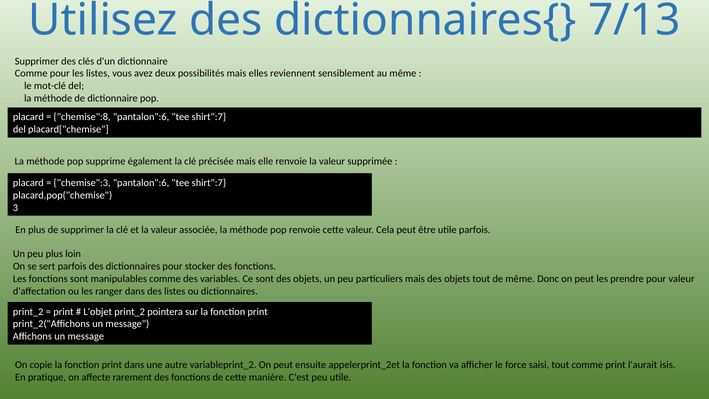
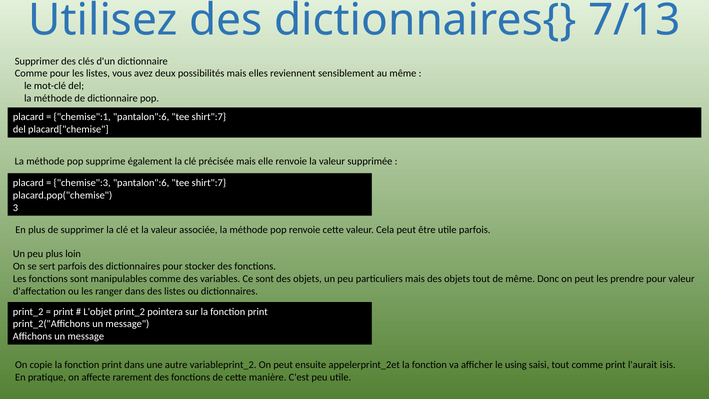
chemise":8: chemise":8 -> chemise":1
force: force -> using
